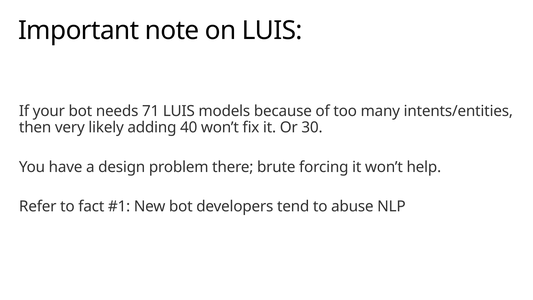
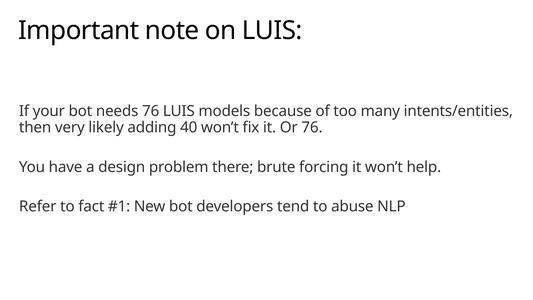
needs 71: 71 -> 76
Or 30: 30 -> 76
